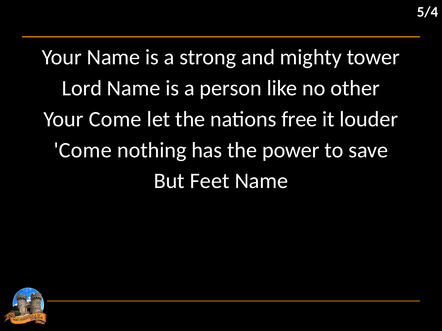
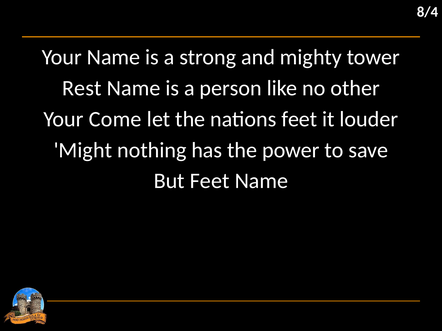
5/4: 5/4 -> 8/4
Lord: Lord -> Rest
nations free: free -> feet
Come at (83, 150): Come -> Might
